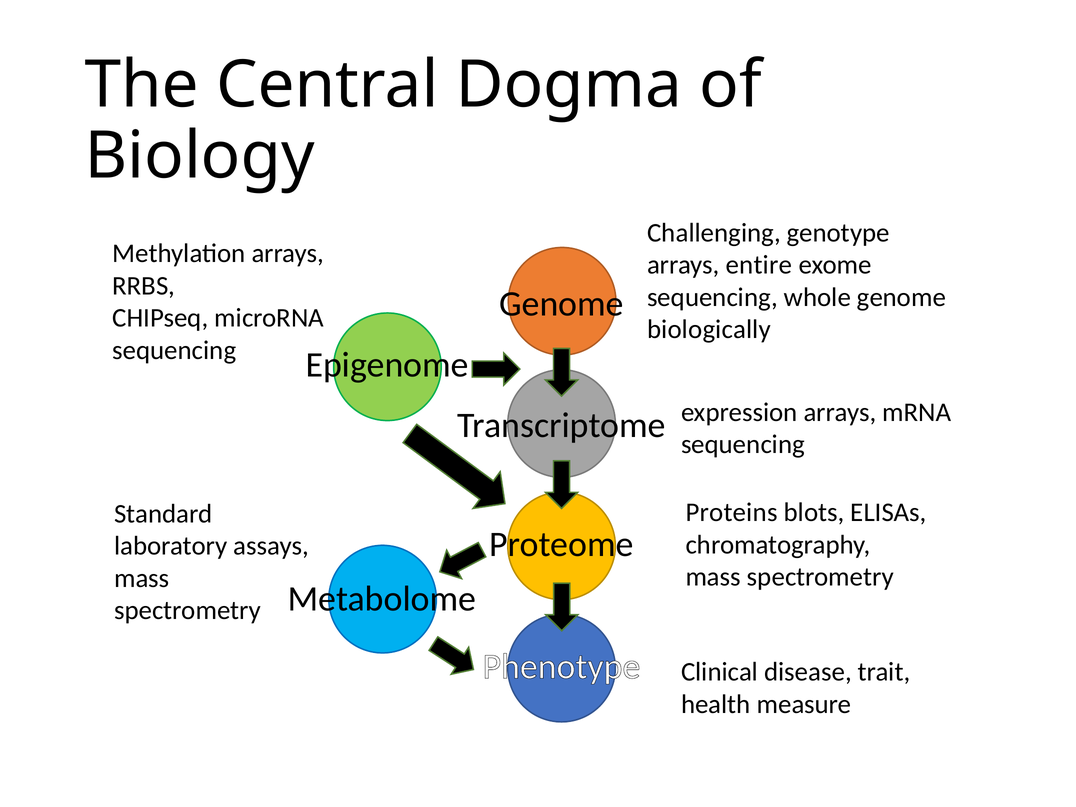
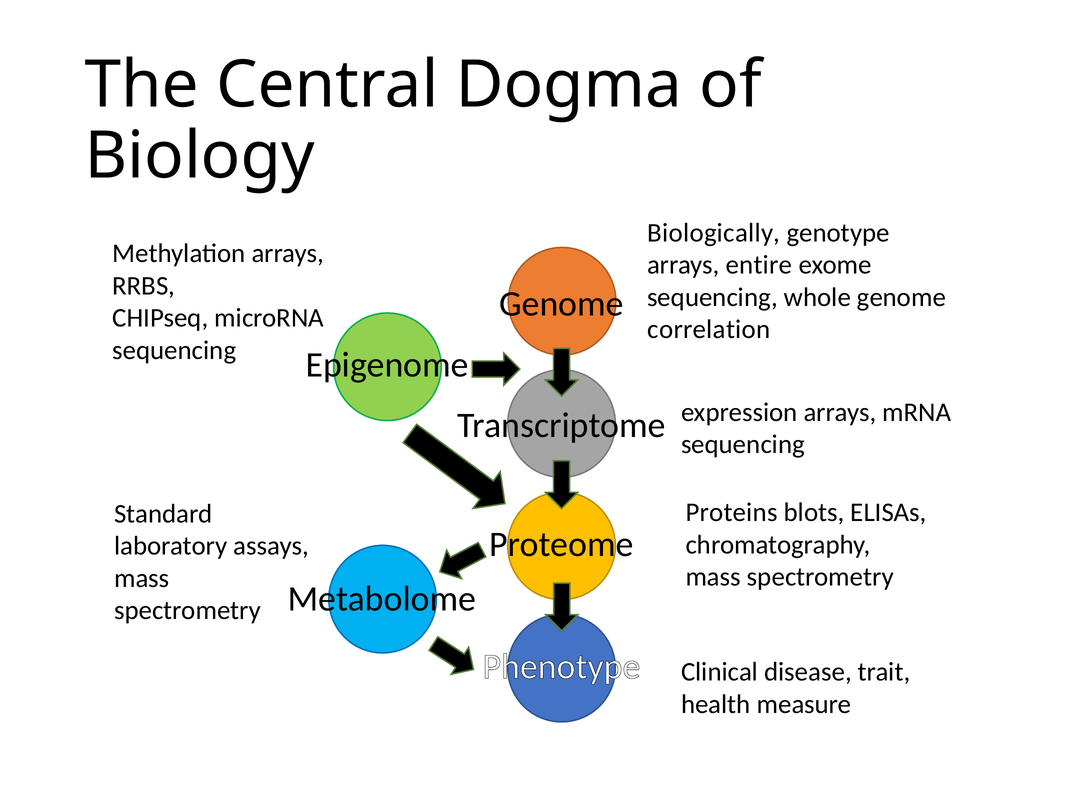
Challenging: Challenging -> Biologically
biologically: biologically -> correlation
